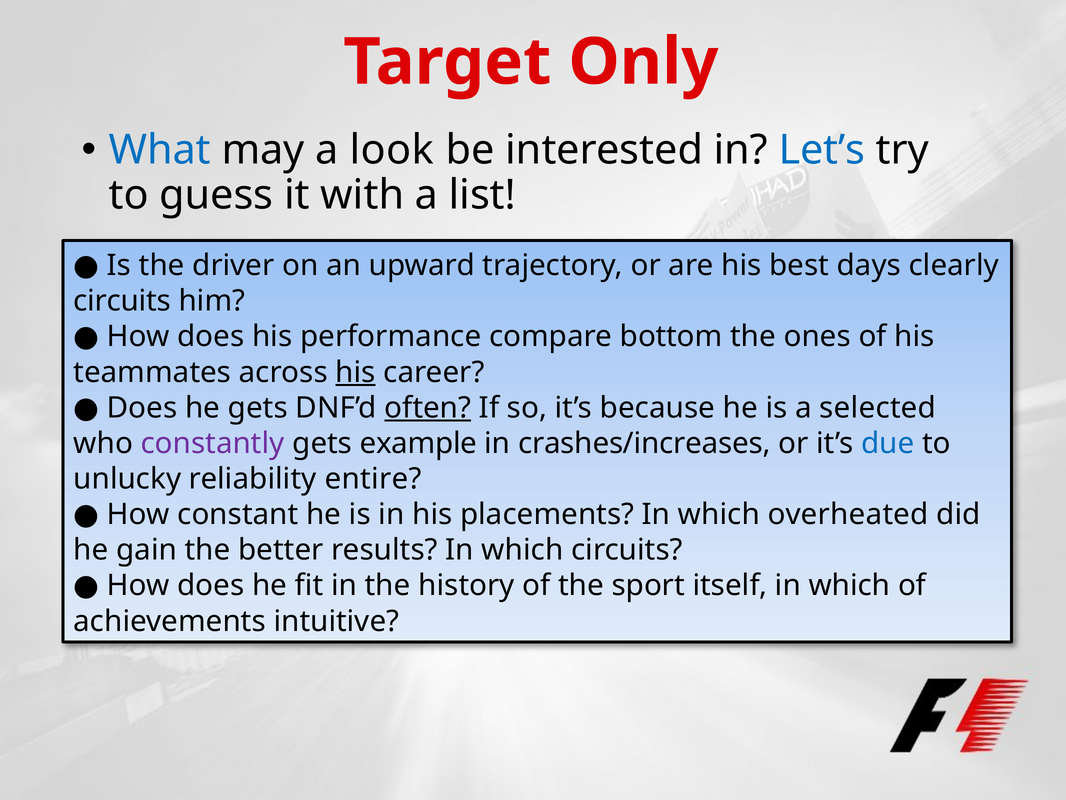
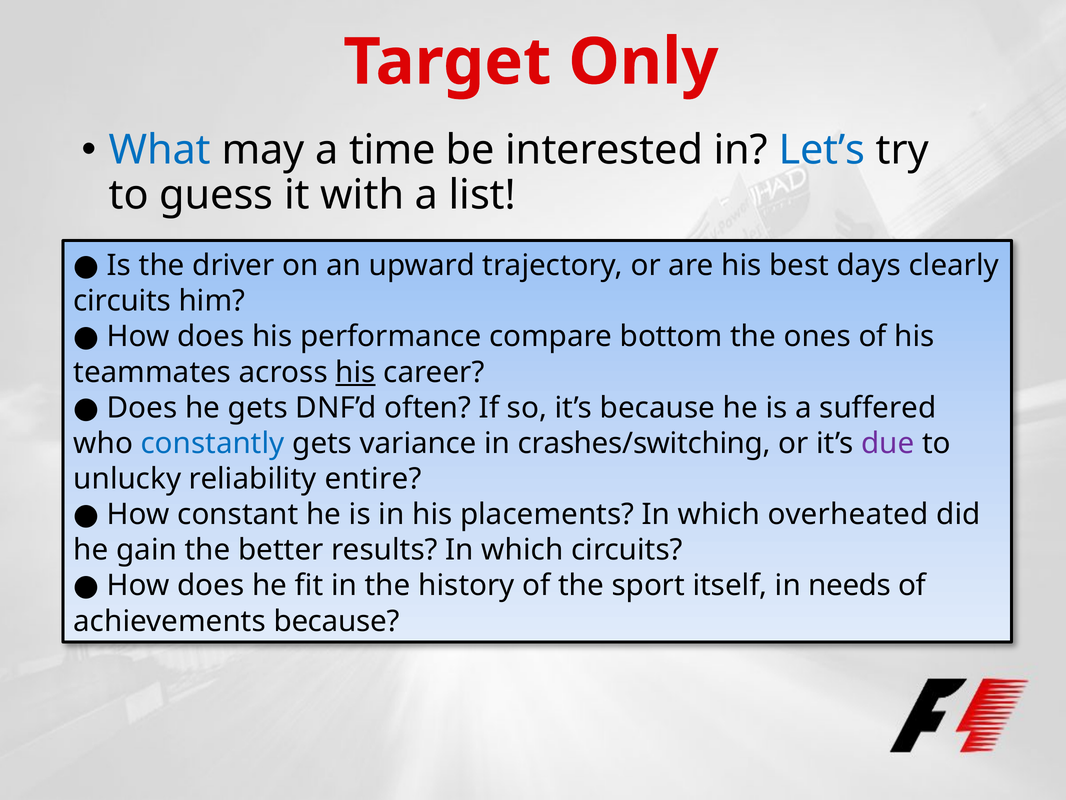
look: look -> time
often underline: present -> none
selected: selected -> suffered
constantly colour: purple -> blue
example: example -> variance
crashes/increases: crashes/increases -> crashes/switching
due colour: blue -> purple
itself in which: which -> needs
achievements intuitive: intuitive -> because
